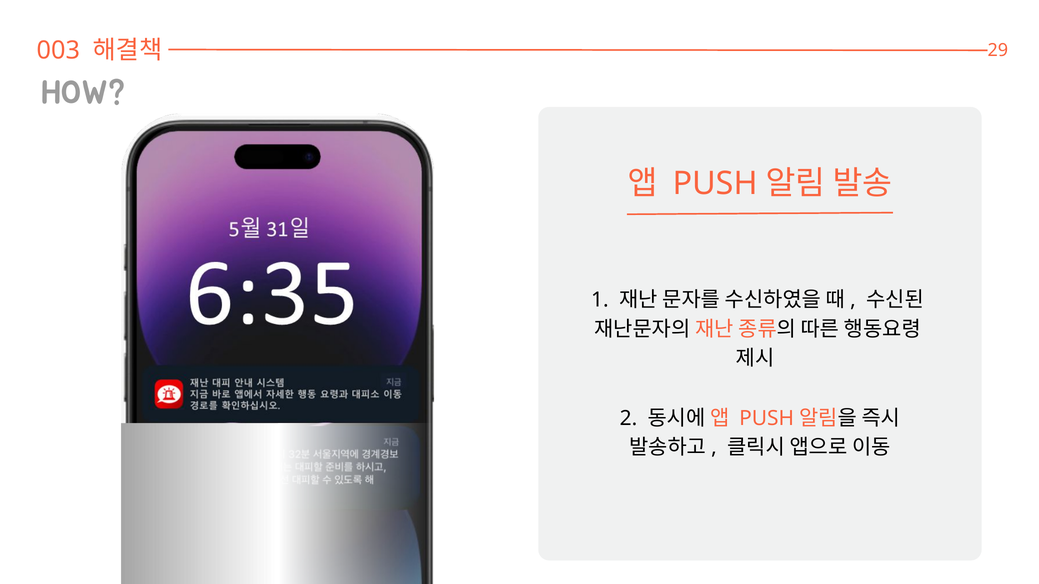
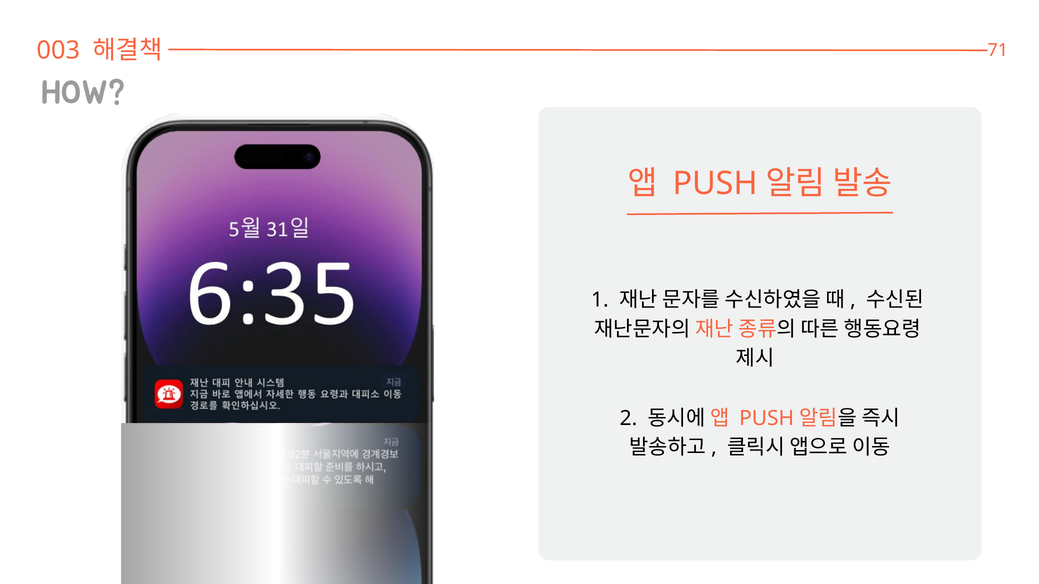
29: 29 -> 71
